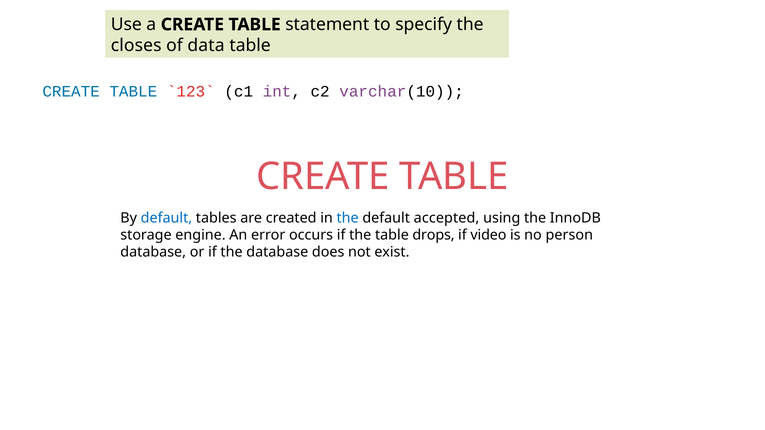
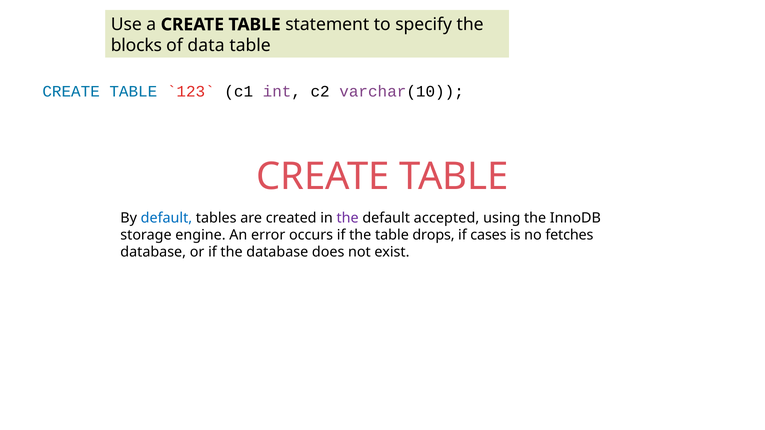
closes: closes -> blocks
the at (348, 218) colour: blue -> purple
video: video -> cases
person: person -> fetches
